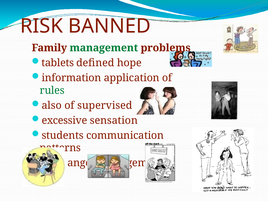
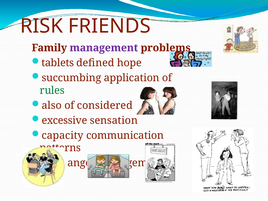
BANNED: BANNED -> FRIENDS
management at (104, 48) colour: green -> purple
information: information -> succumbing
supervised: supervised -> considered
students: students -> capacity
